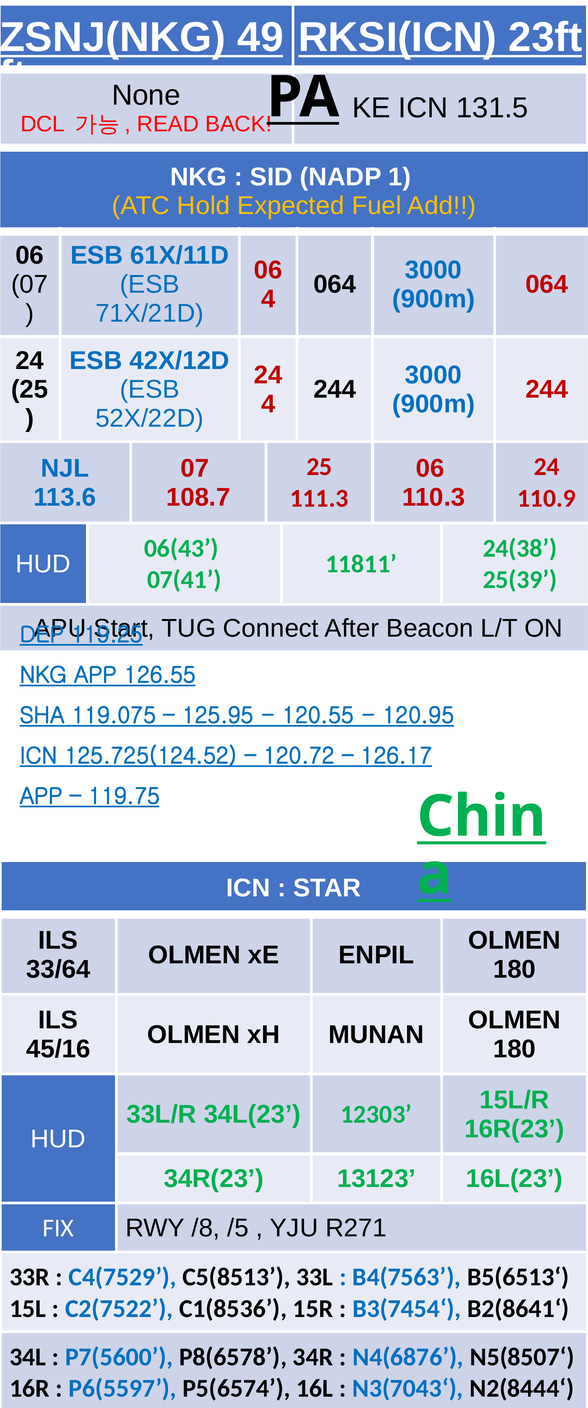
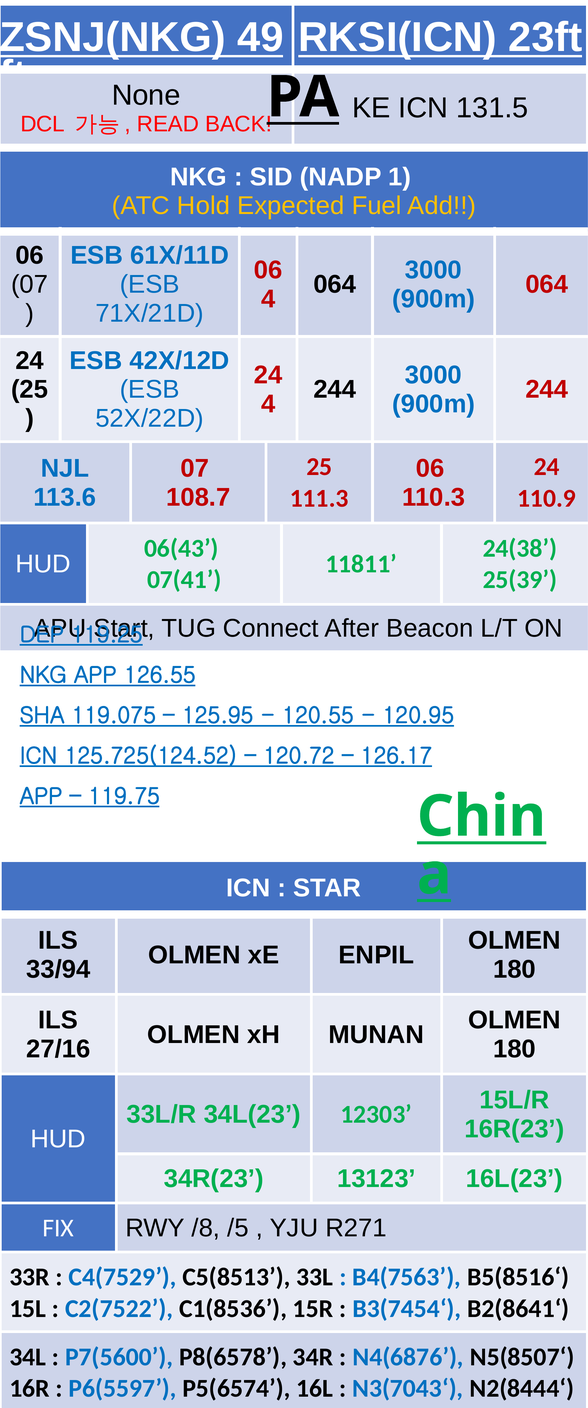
33/64: 33/64 -> 33/94
45/16: 45/16 -> 27/16
B5(6513‘: B5(6513‘ -> B5(8516‘
